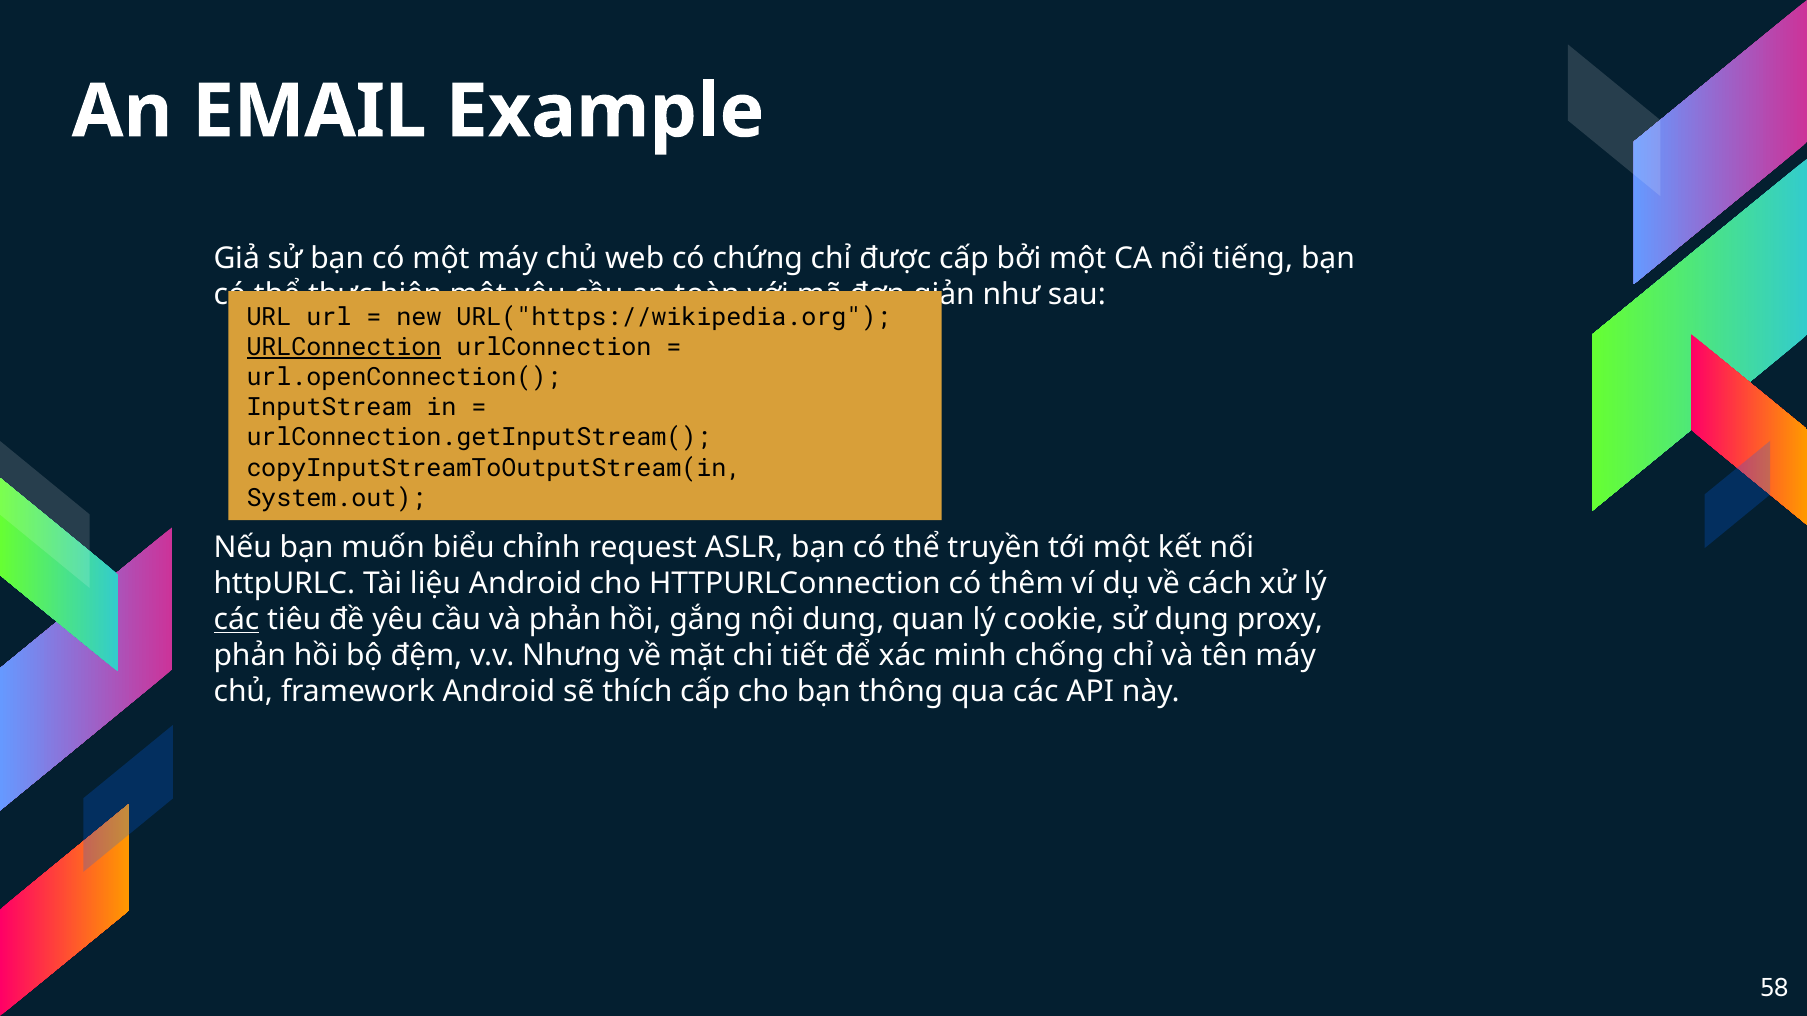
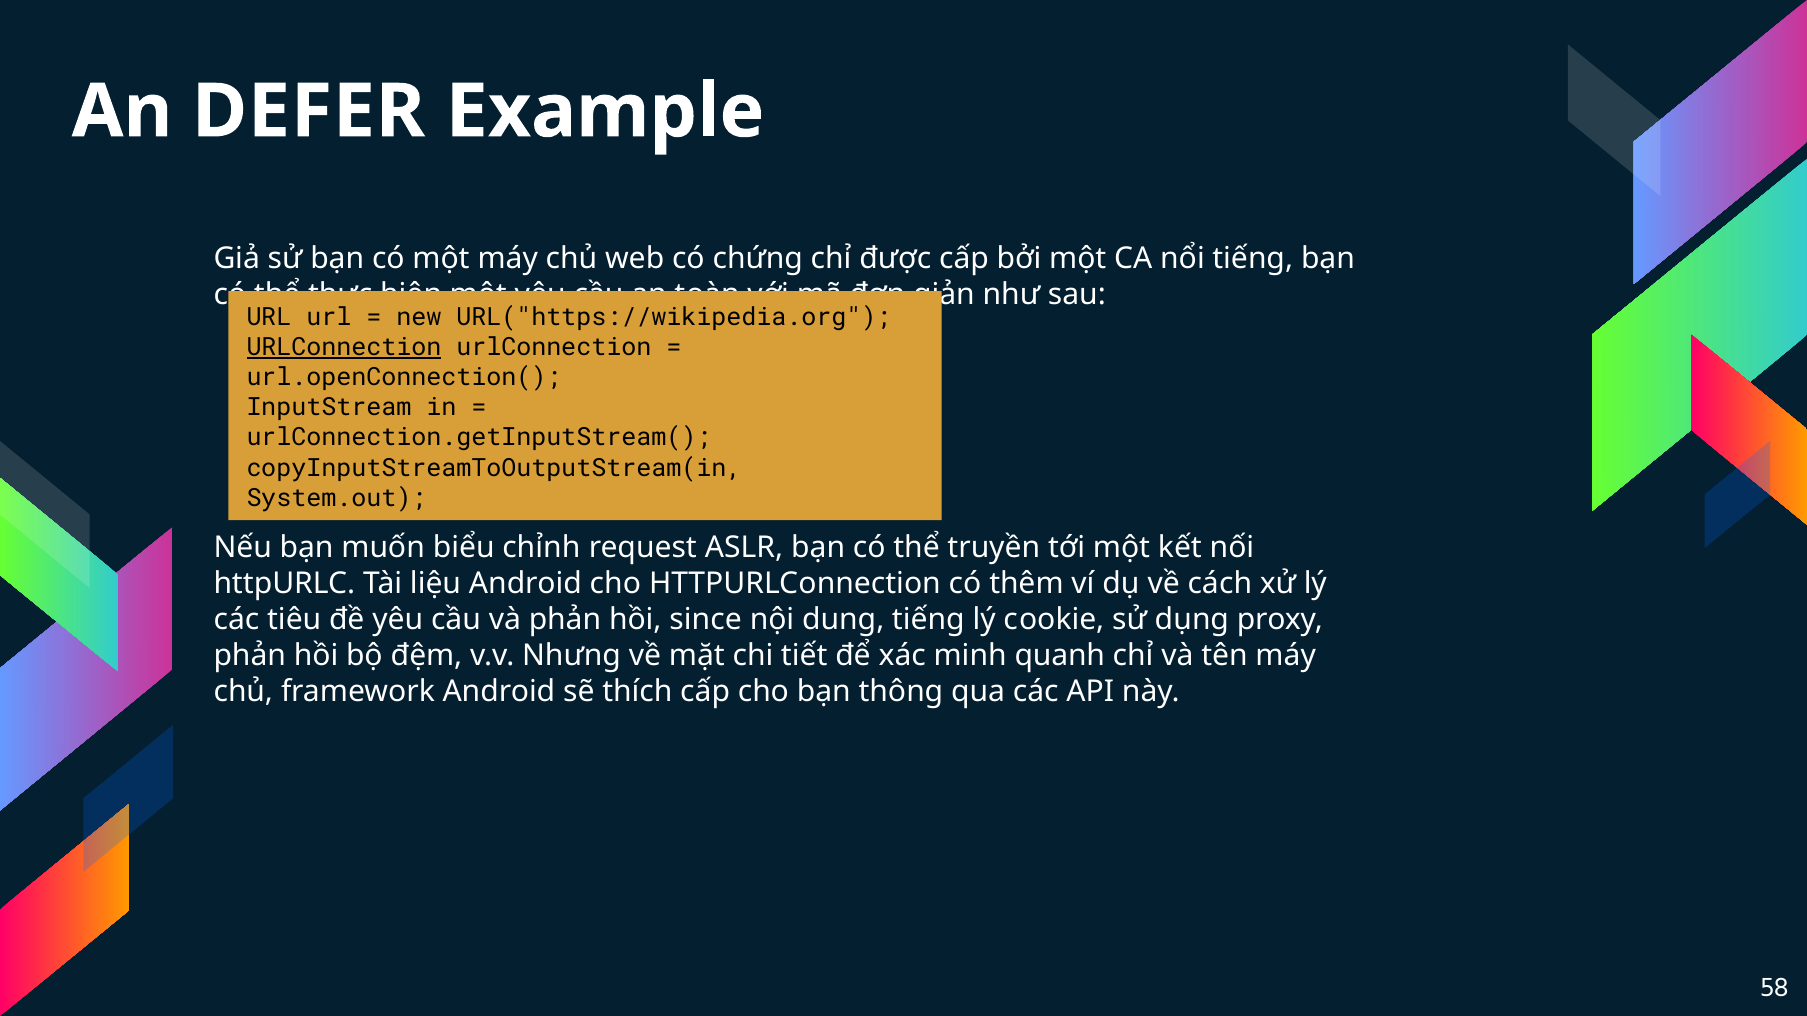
EMAIL: EMAIL -> DEFER
các at (236, 620) underline: present -> none
gắng: gắng -> since
dung quan: quan -> tiếng
chống: chống -> quanh
